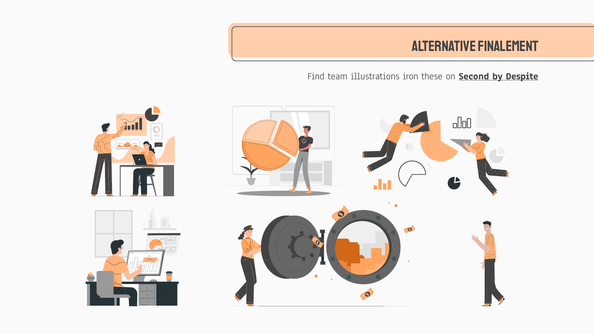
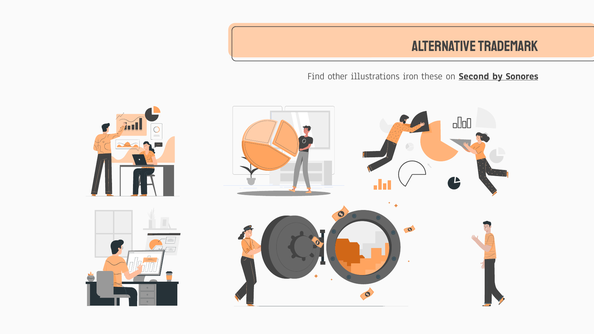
FINALEMENT: FINALEMENT -> TRADEMARK
team: team -> other
Despite: Despite -> Sonores
